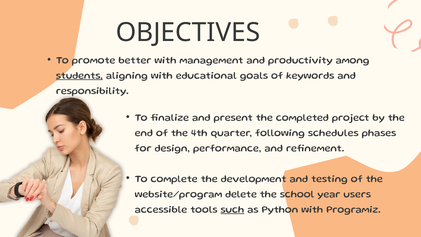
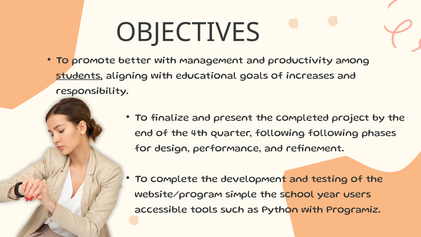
keywords: keywords -> increases
following schedules: schedules -> following
delete: delete -> simple
such underline: present -> none
